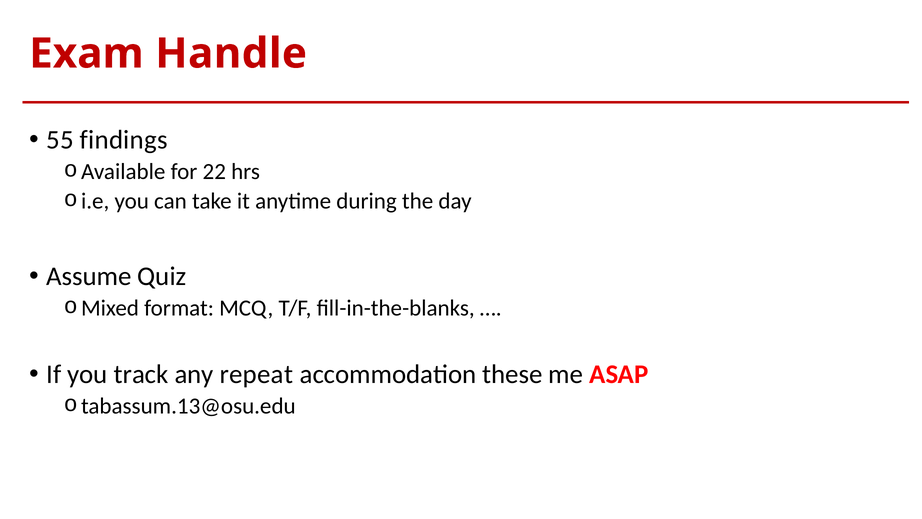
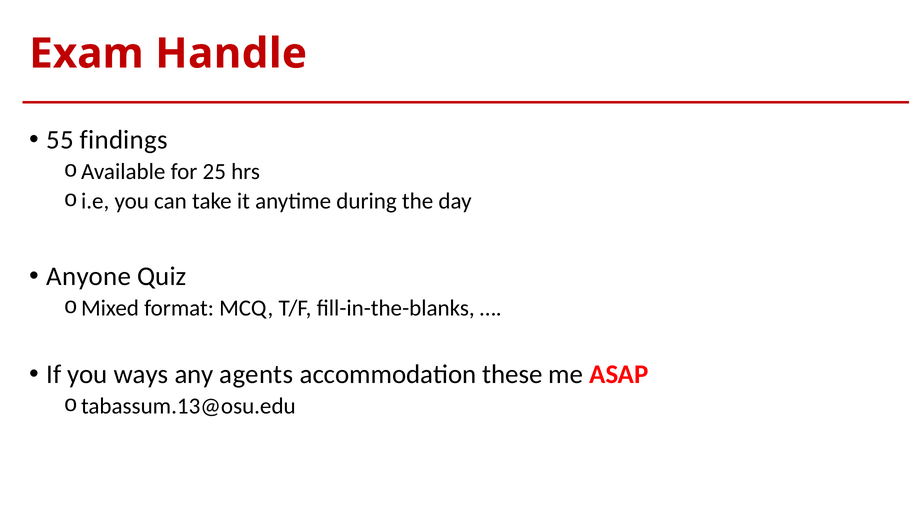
22: 22 -> 25
Assume: Assume -> Anyone
track: track -> ways
repeat: repeat -> agents
